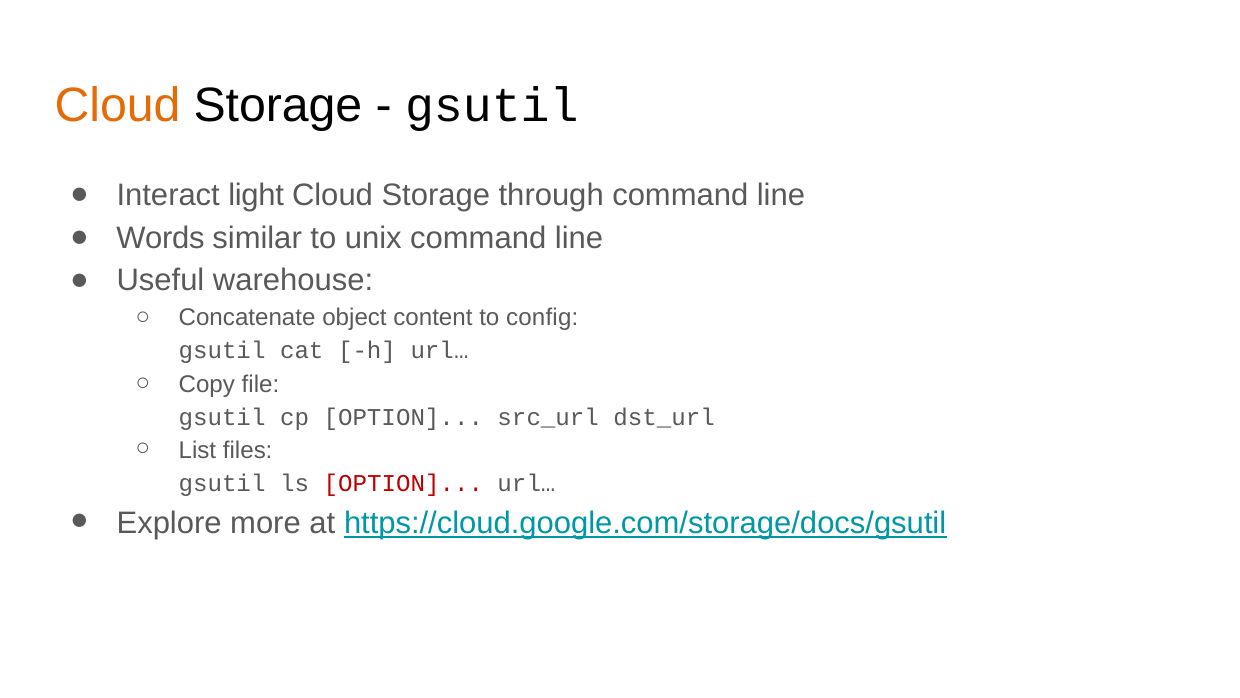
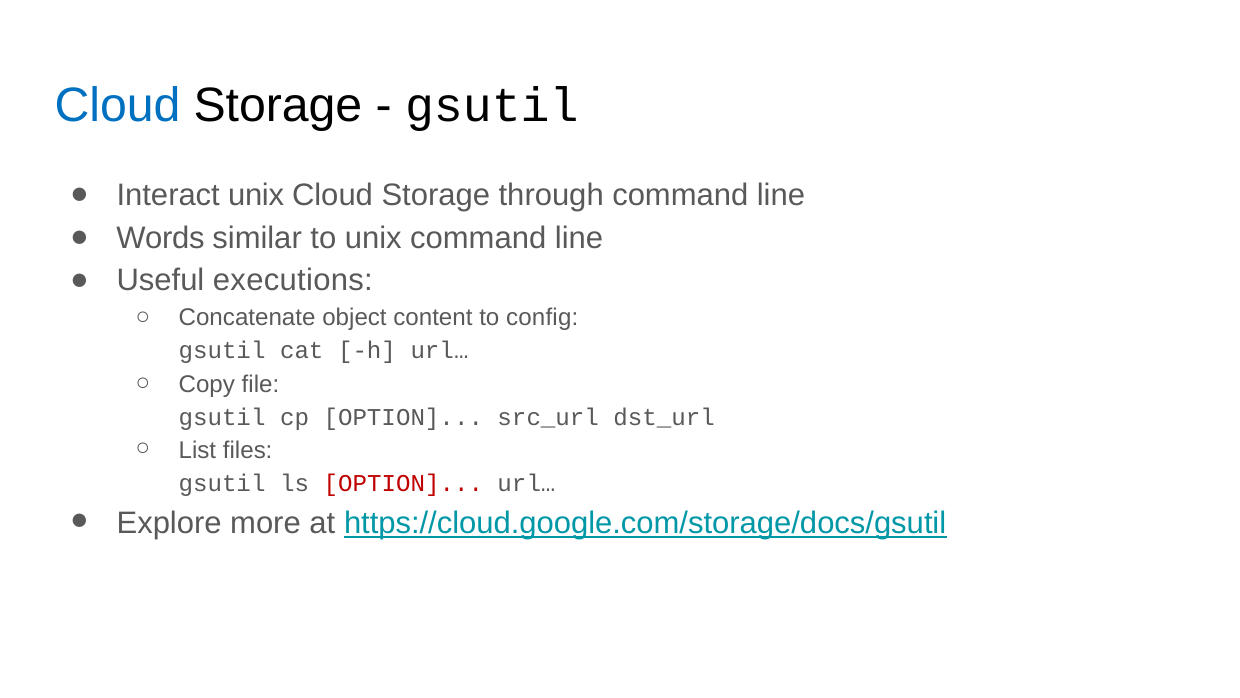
Cloud at (118, 105) colour: orange -> blue
Interact light: light -> unix
warehouse: warehouse -> executions
